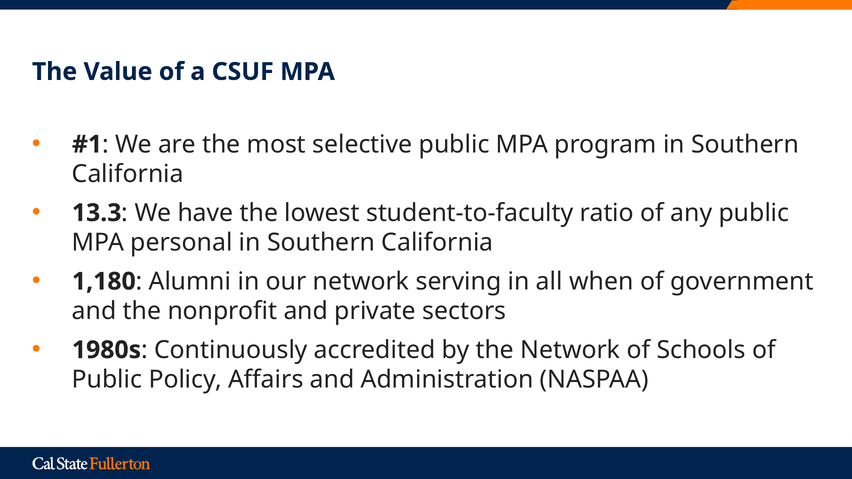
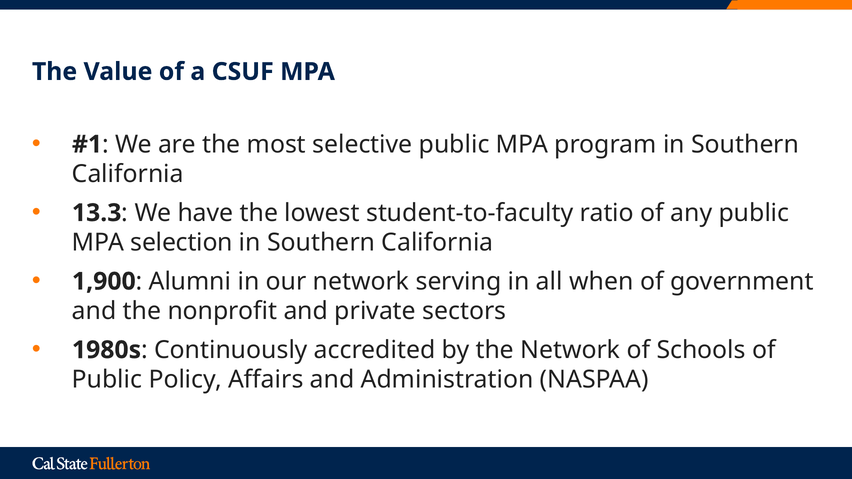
personal: personal -> selection
1,180: 1,180 -> 1,900
